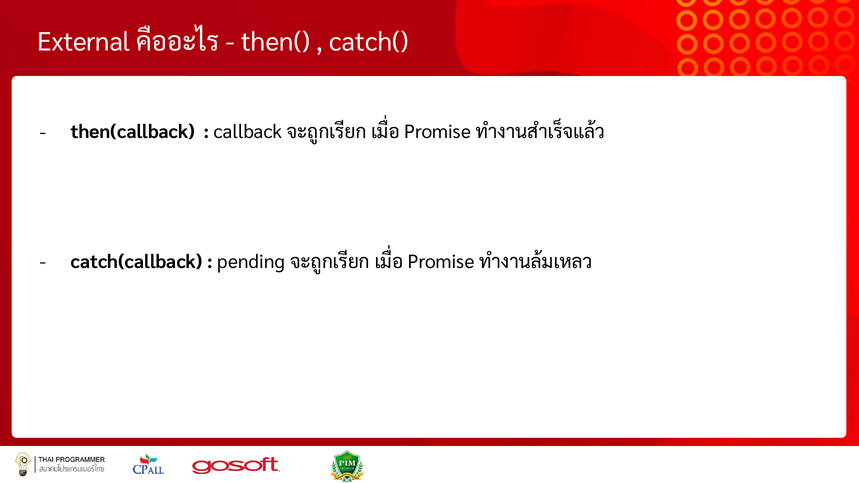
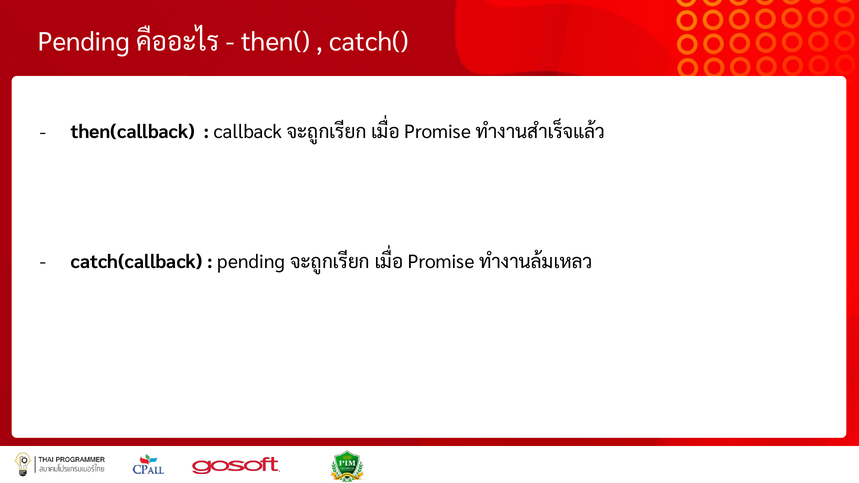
External at (84, 42): External -> Pending
